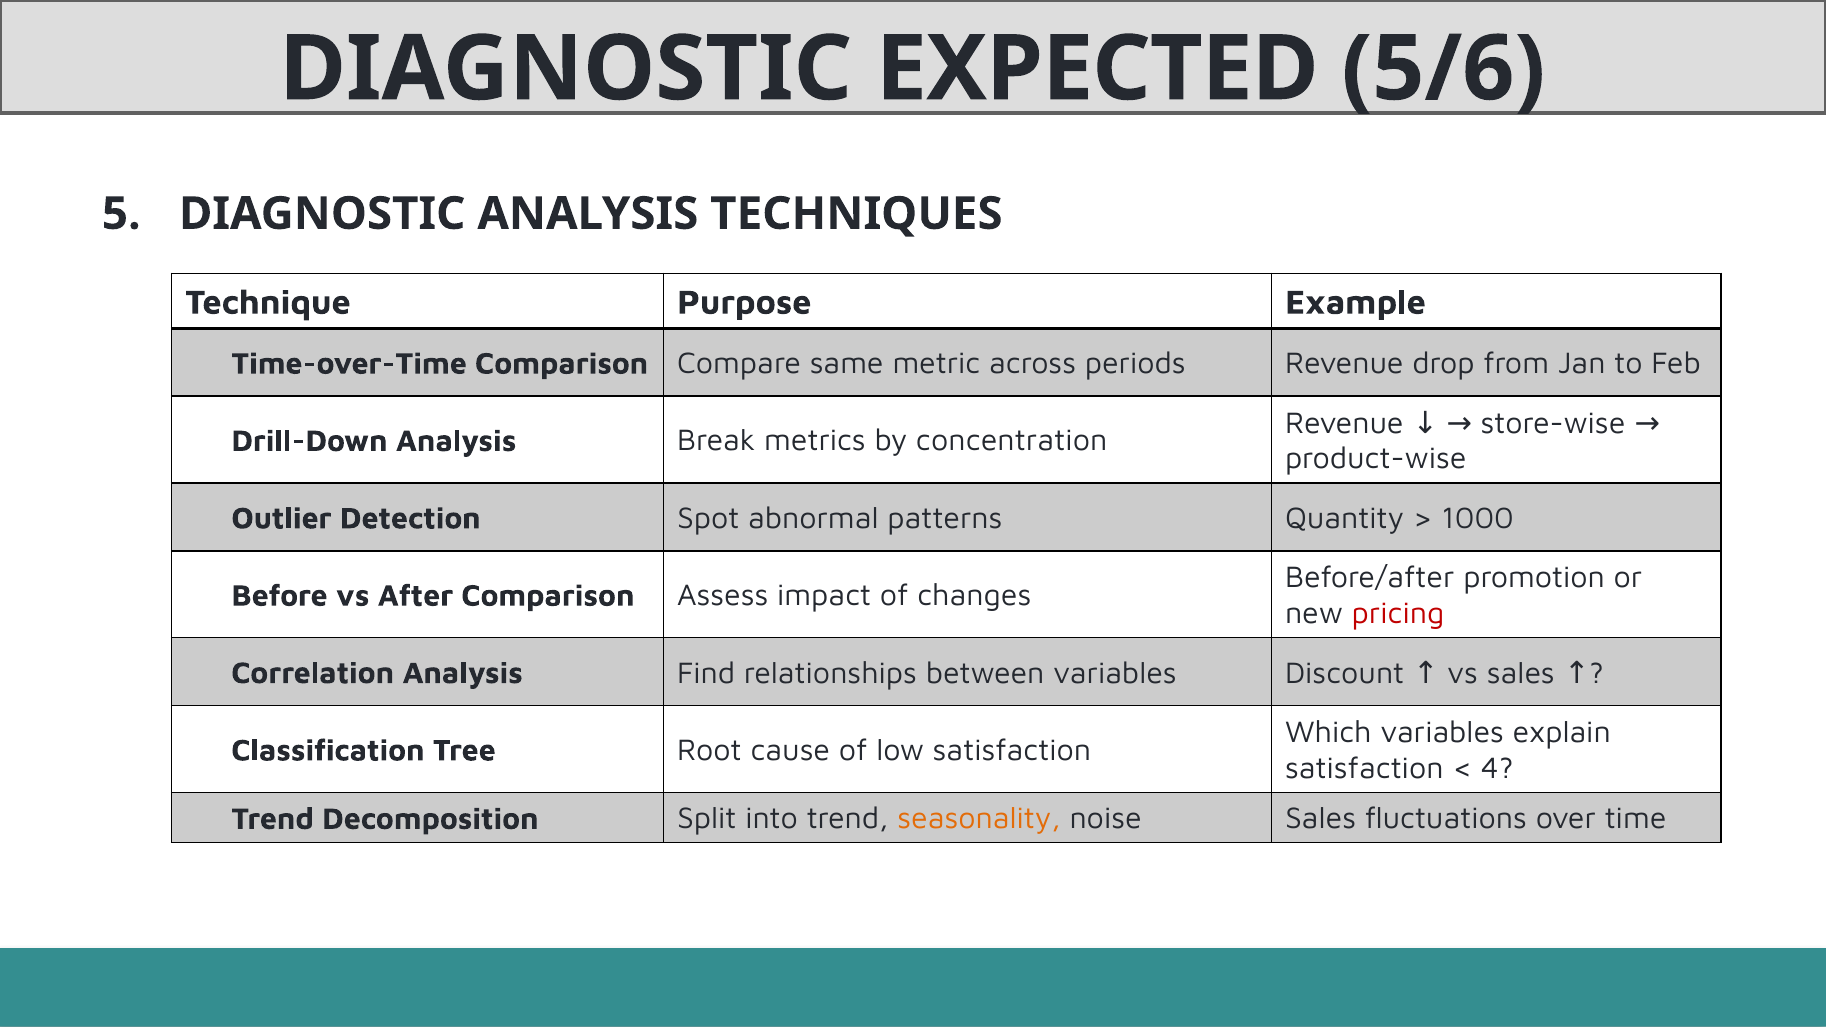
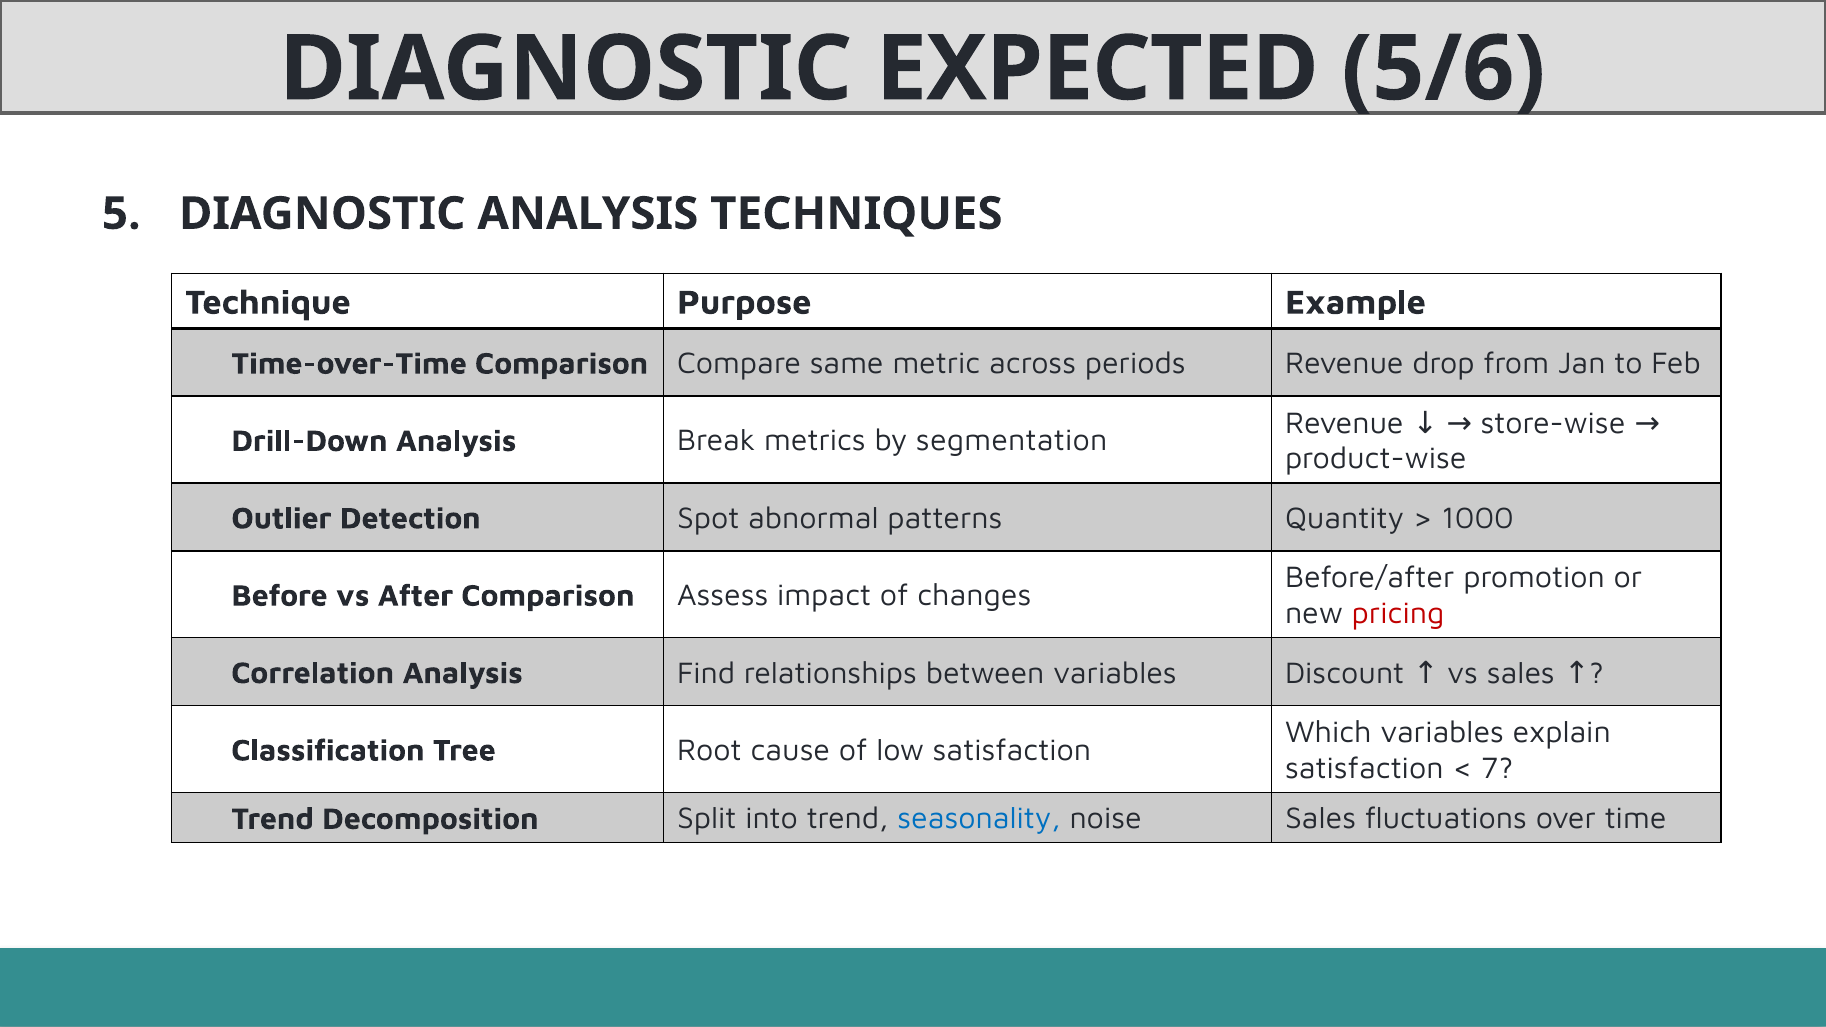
concentration: concentration -> segmentation
4: 4 -> 7
seasonality colour: orange -> blue
